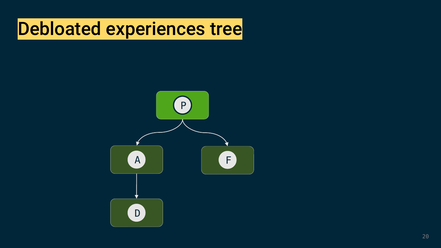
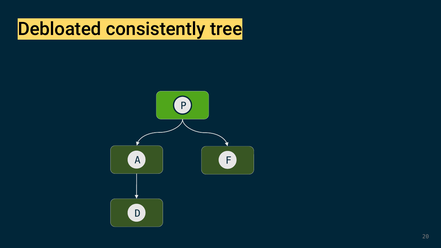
experiences: experiences -> consistently
